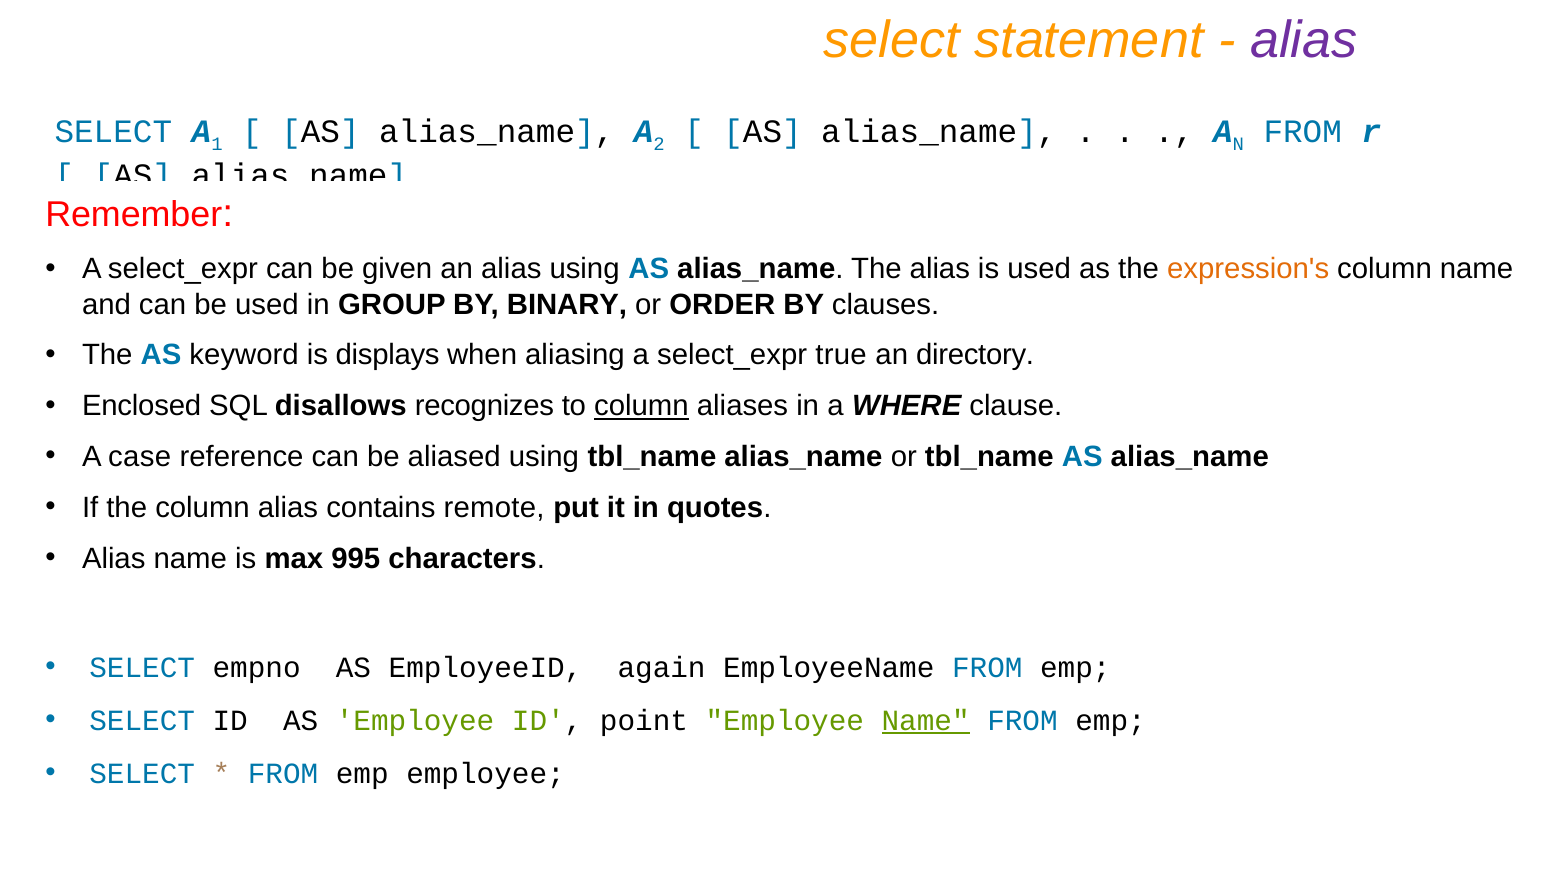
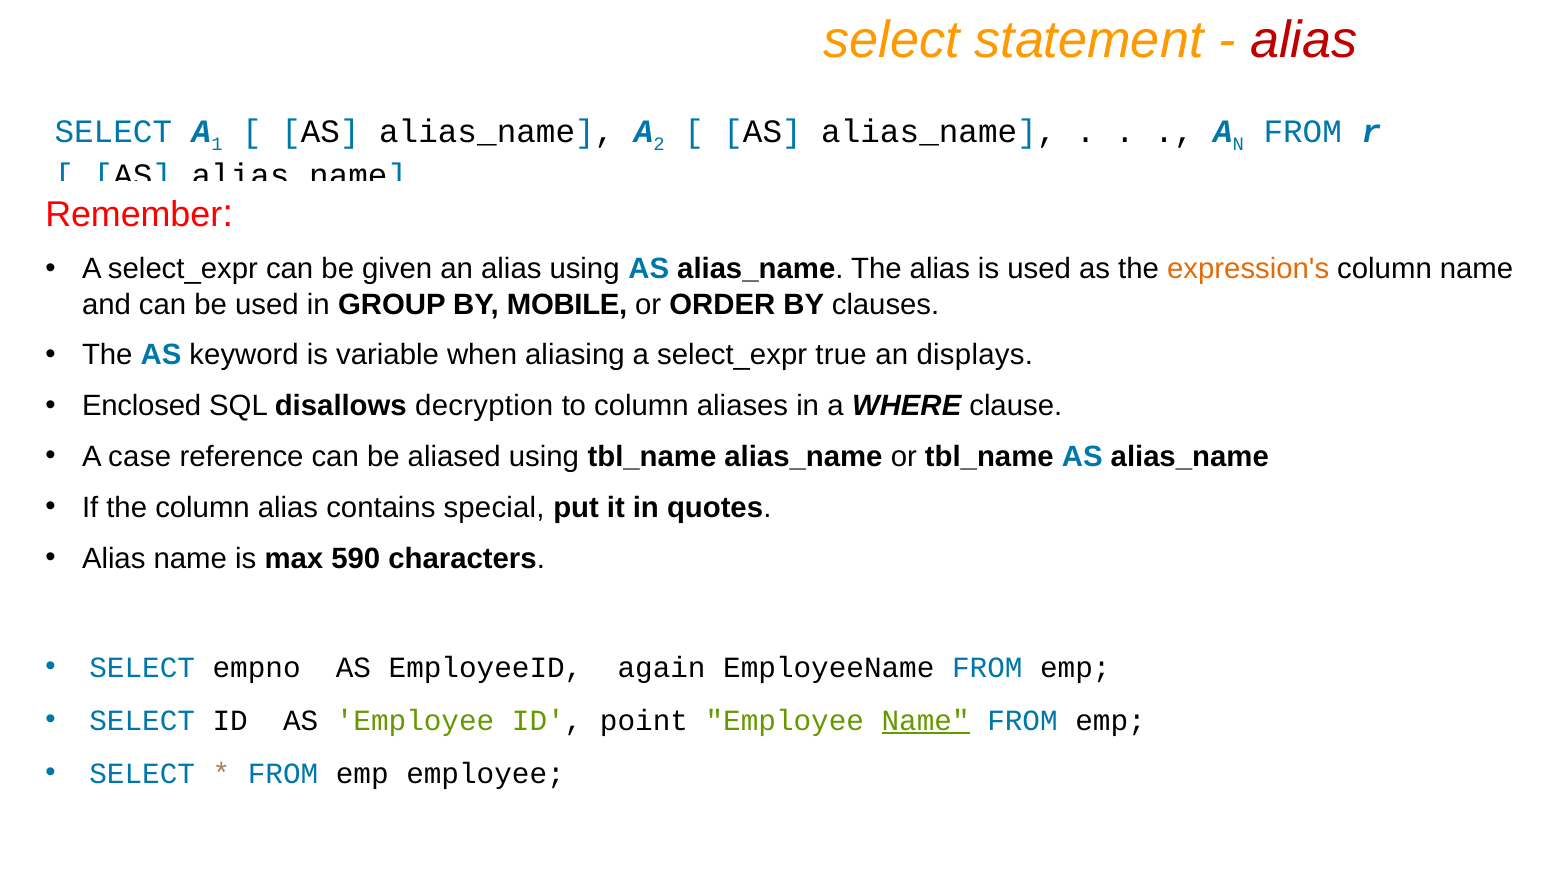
alias at (1304, 41) colour: purple -> red
BINARY: BINARY -> MOBILE
displays: displays -> variable
directory: directory -> displays
recognizes: recognizes -> decryption
column at (641, 406) underline: present -> none
remote: remote -> special
995: 995 -> 590
